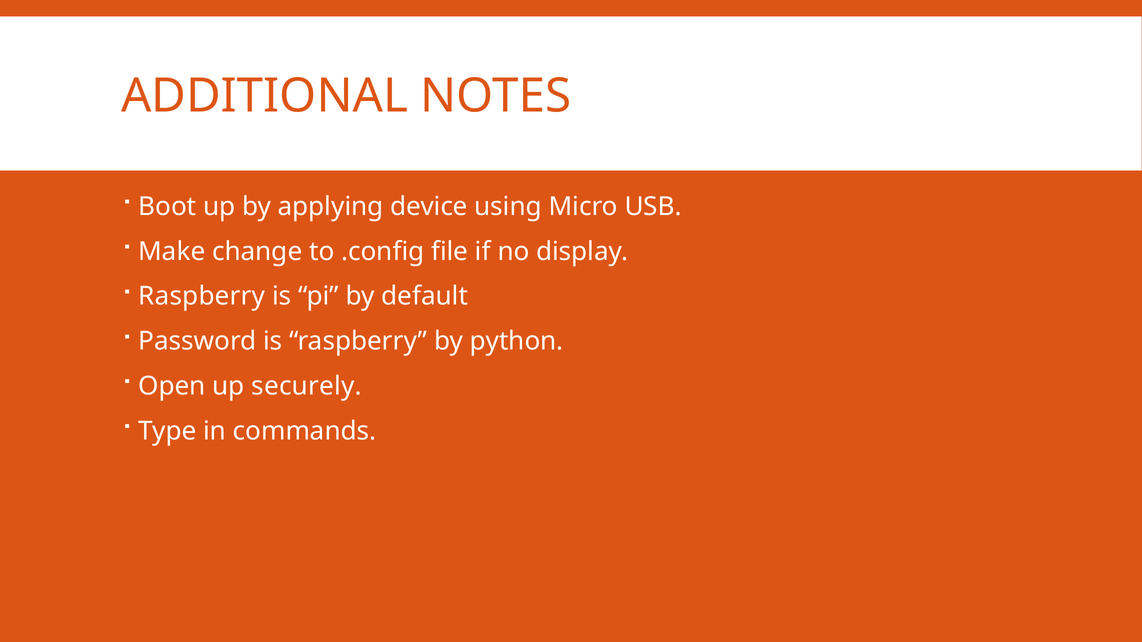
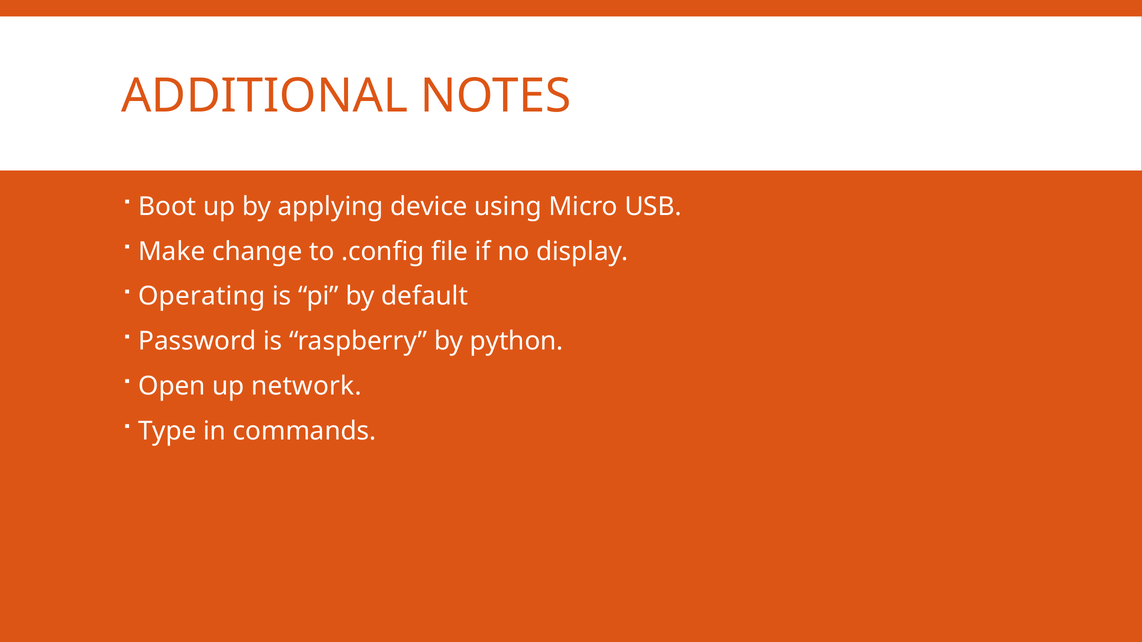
Raspberry at (202, 296): Raspberry -> Operating
securely: securely -> network
